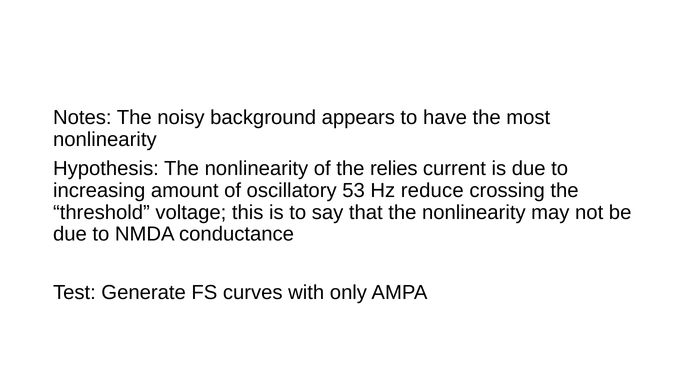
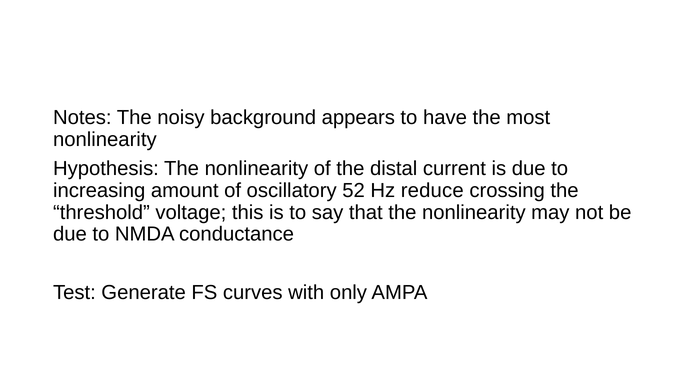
relies: relies -> distal
53: 53 -> 52
